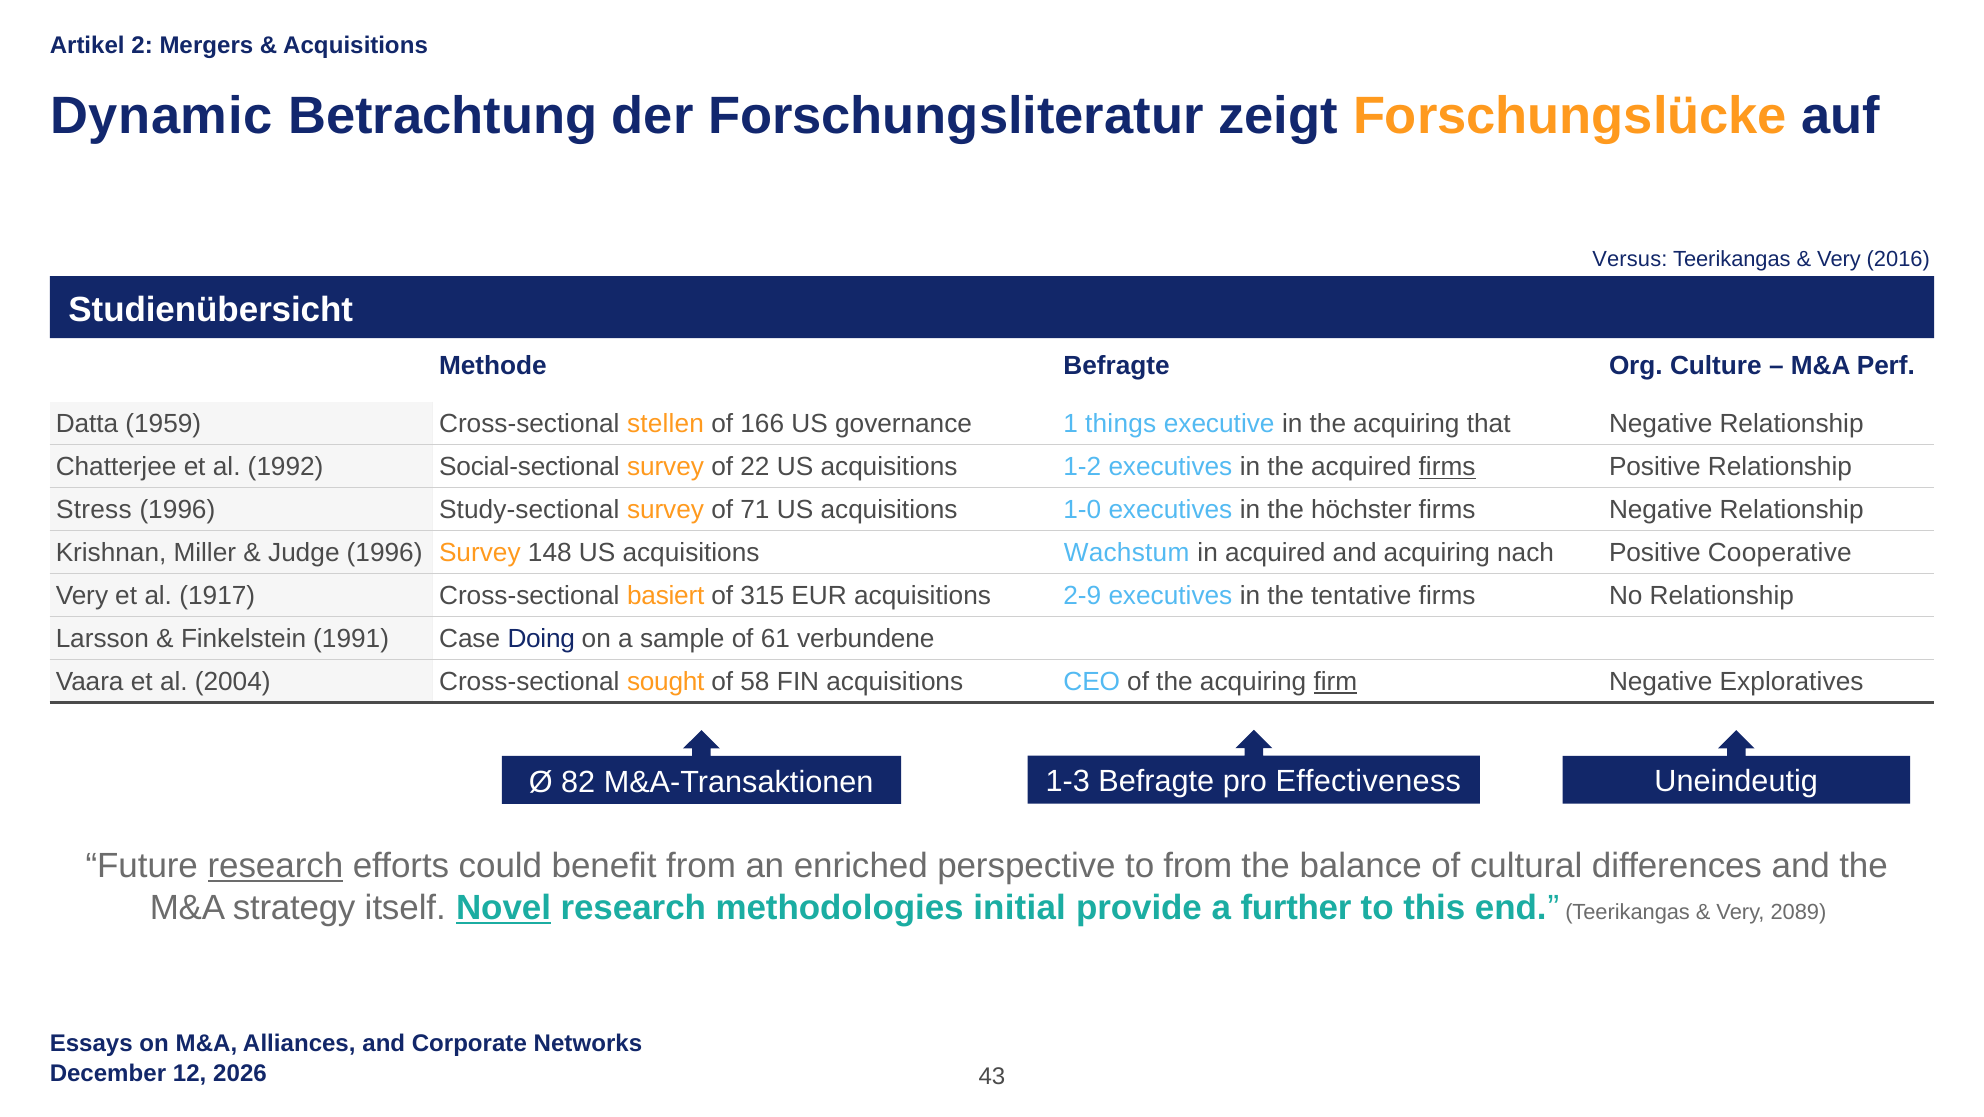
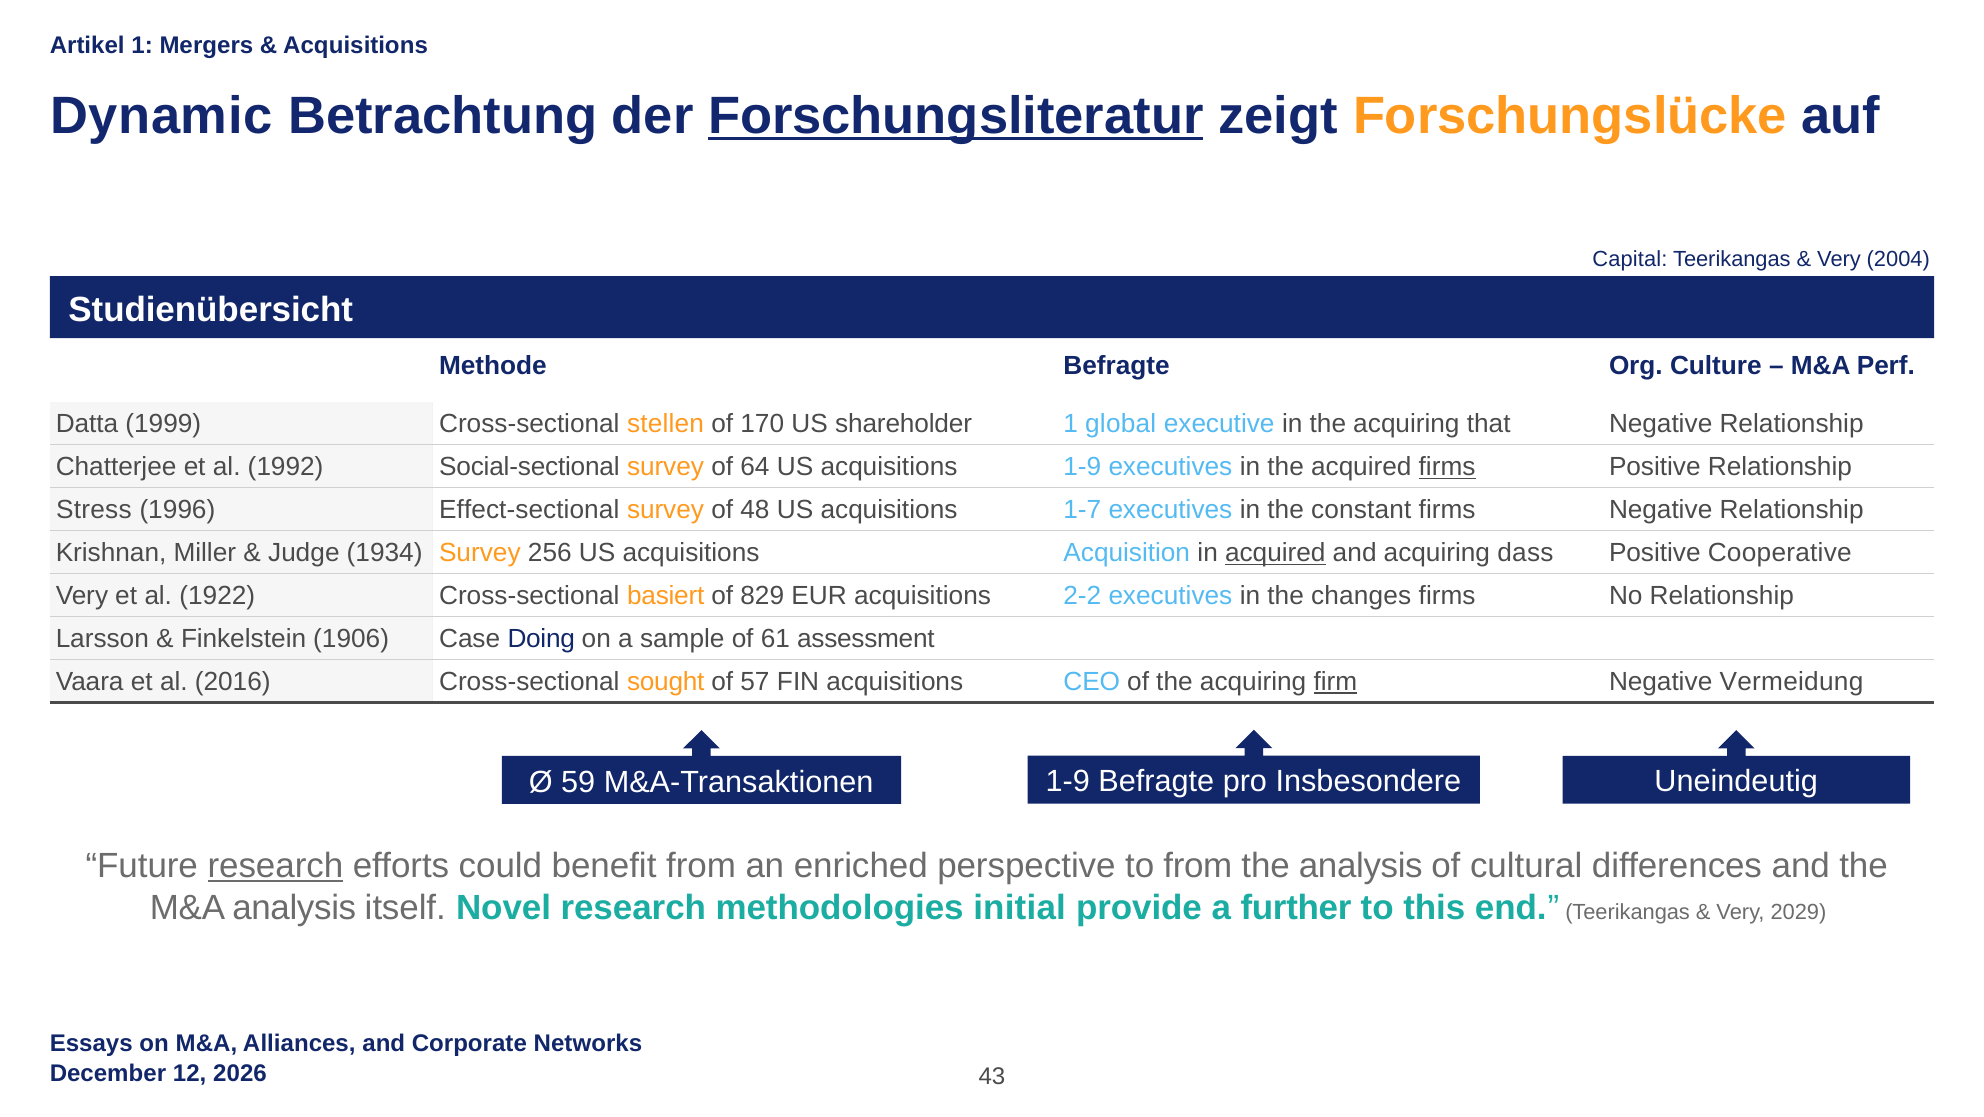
Artikel 2: 2 -> 1
Forschungsliteratur underline: none -> present
Versus: Versus -> Capital
2016: 2016 -> 2004
1959: 1959 -> 1999
166: 166 -> 170
governance: governance -> shareholder
things: things -> global
22: 22 -> 64
acquisitions 1-2: 1-2 -> 1-9
Study-sectional: Study-sectional -> Effect-sectional
71: 71 -> 48
1-0: 1-0 -> 1-7
höchster: höchster -> constant
Judge 1996: 1996 -> 1934
148: 148 -> 256
Wachstum: Wachstum -> Acquisition
acquired at (1275, 553) underline: none -> present
nach: nach -> dass
1917: 1917 -> 1922
315: 315 -> 829
2-9: 2-9 -> 2-2
tentative: tentative -> changes
1991: 1991 -> 1906
verbundene: verbundene -> assessment
2004: 2004 -> 2016
58: 58 -> 57
Exploratives: Exploratives -> Vermeidung
82: 82 -> 59
M&A-Transaktionen 1-3: 1-3 -> 1-9
Effectiveness: Effectiveness -> Insbesondere
the balance: balance -> analysis
M&A strategy: strategy -> analysis
Novel underline: present -> none
2089: 2089 -> 2029
